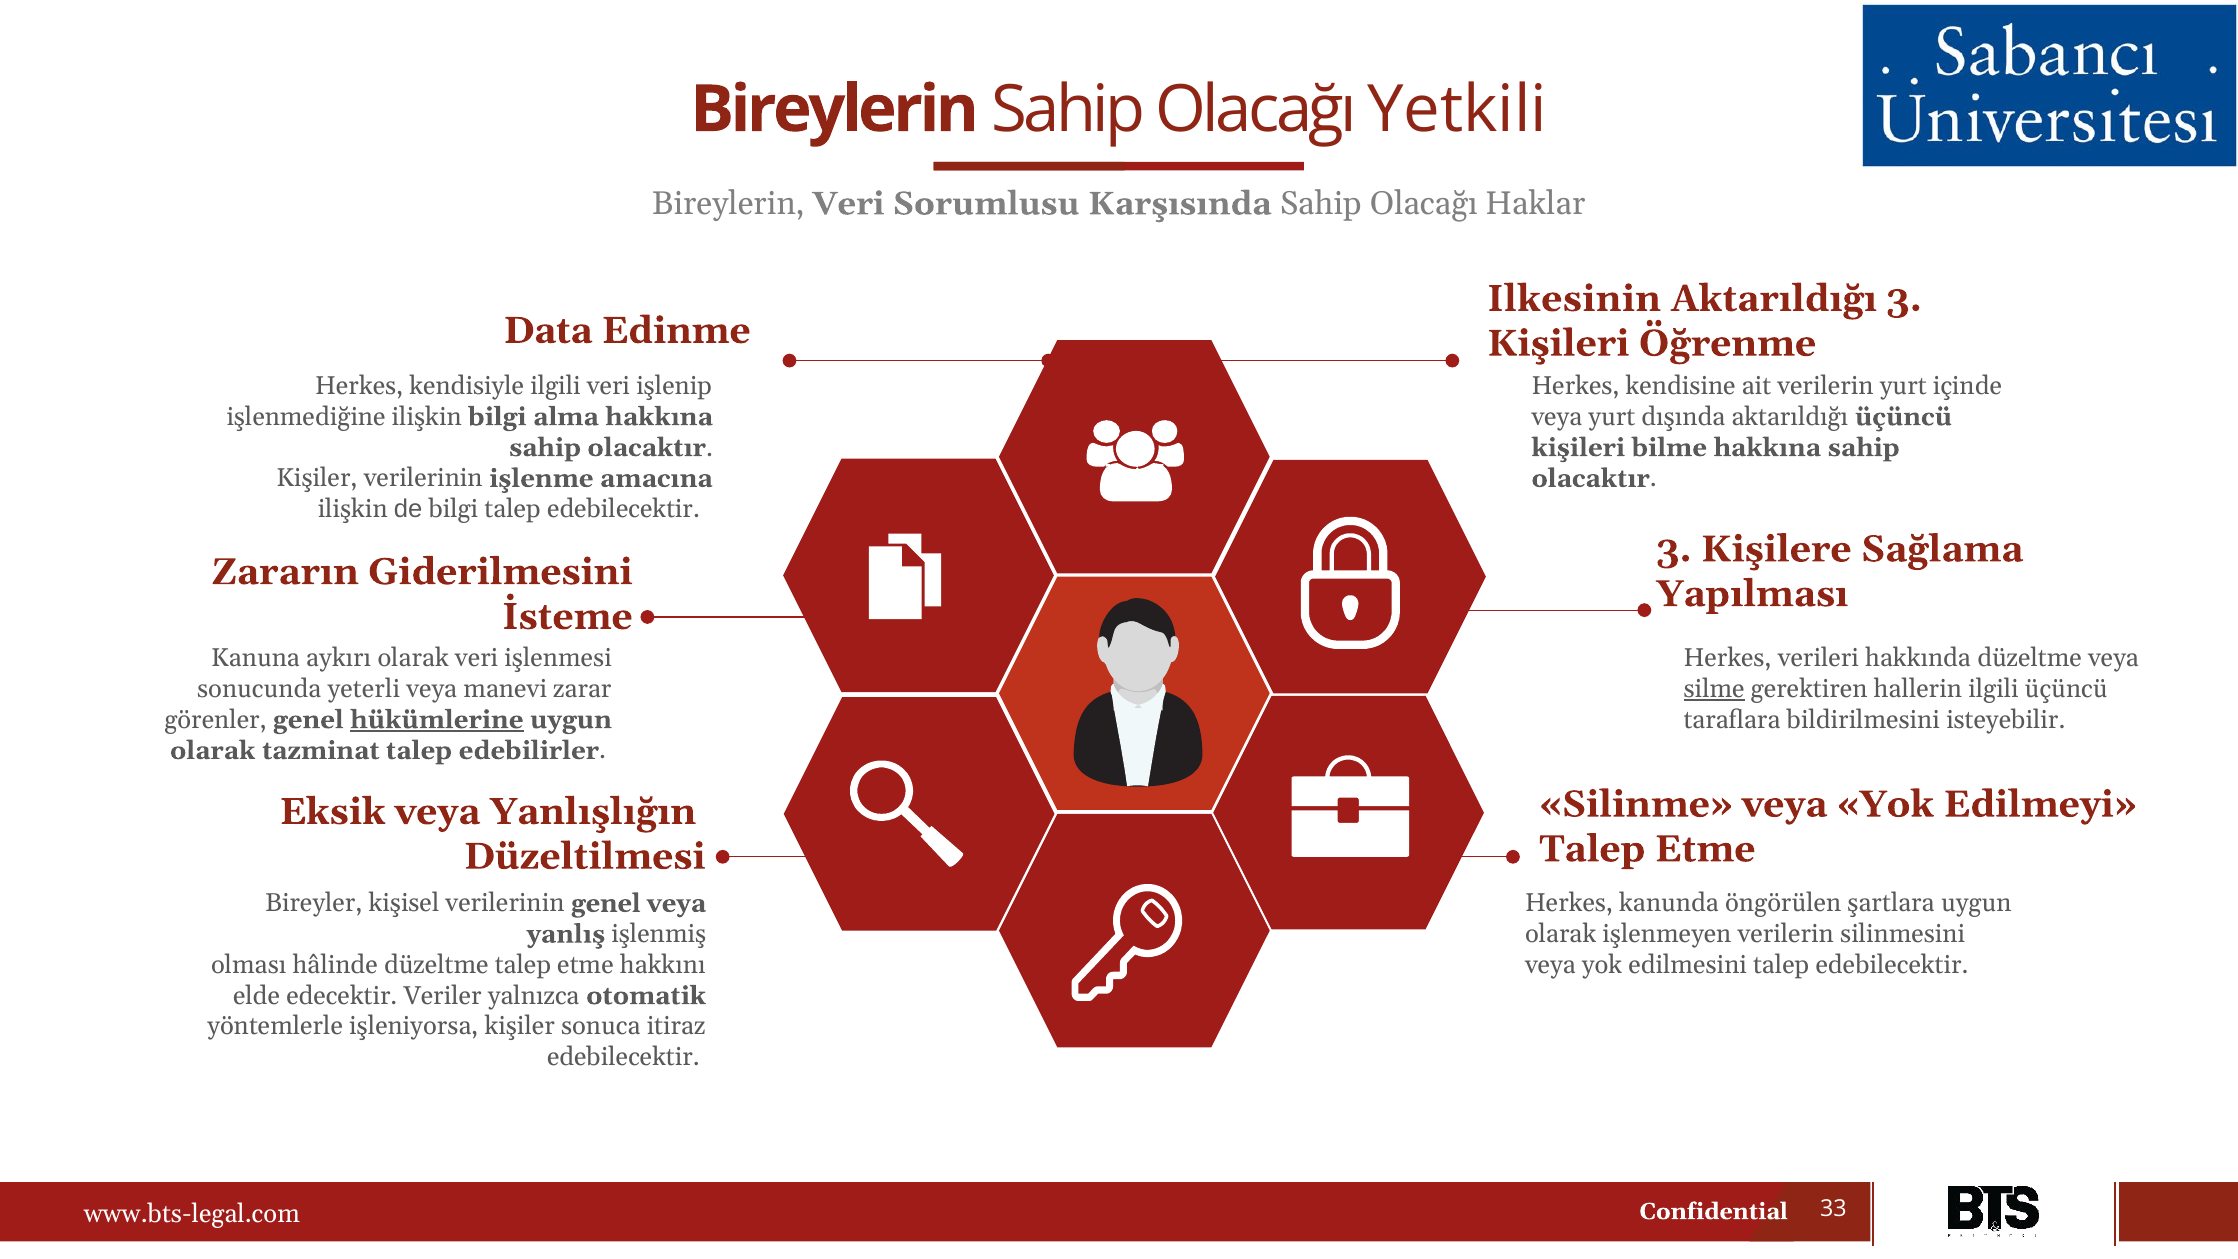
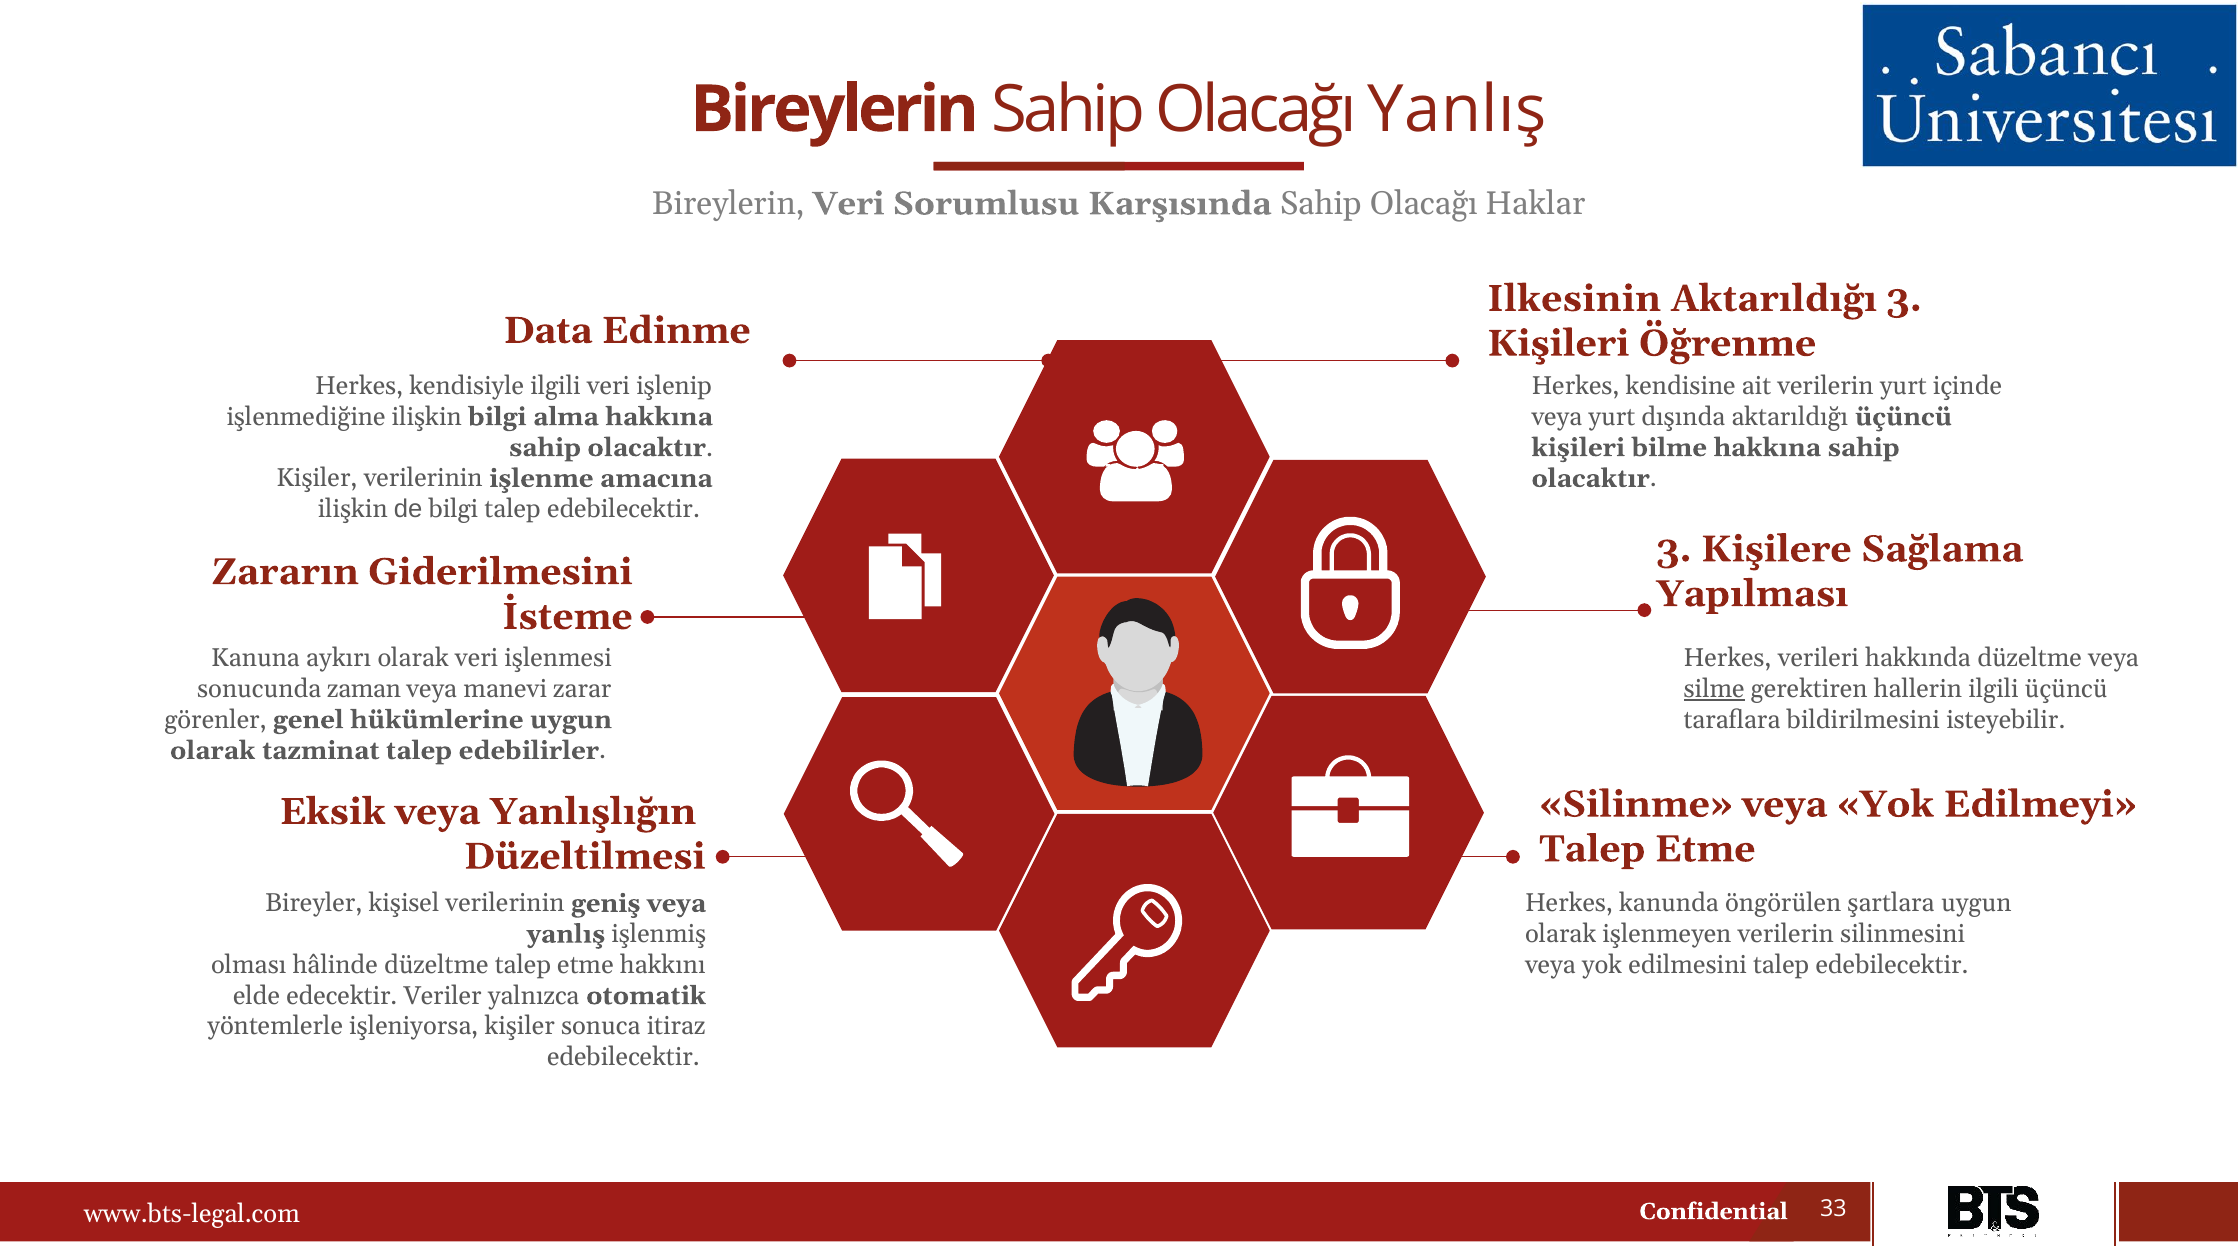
Olacağı Yetkili: Yetkili -> Yanlış
yeterli: yeterli -> zaman
hükümlerine underline: present -> none
verilerinin genel: genel -> geniş
